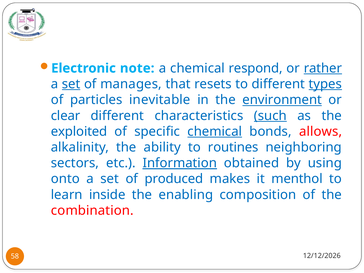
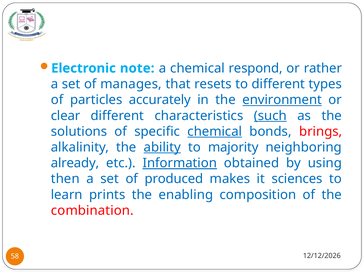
rather underline: present -> none
set at (71, 84) underline: present -> none
types underline: present -> none
inevitable: inevitable -> accurately
exploited: exploited -> solutions
allows: allows -> brings
ability underline: none -> present
routines: routines -> majority
sectors: sectors -> already
onto: onto -> then
menthol: menthol -> sciences
inside: inside -> prints
